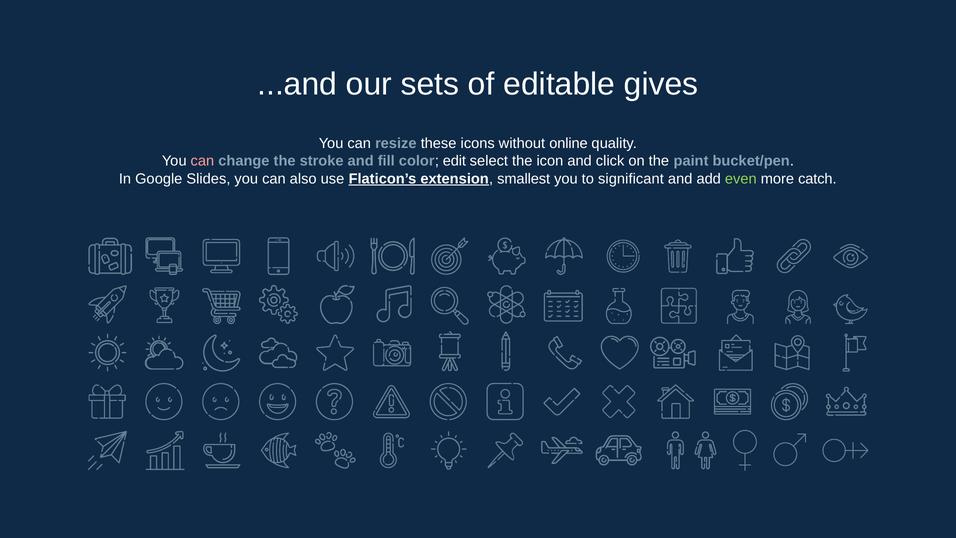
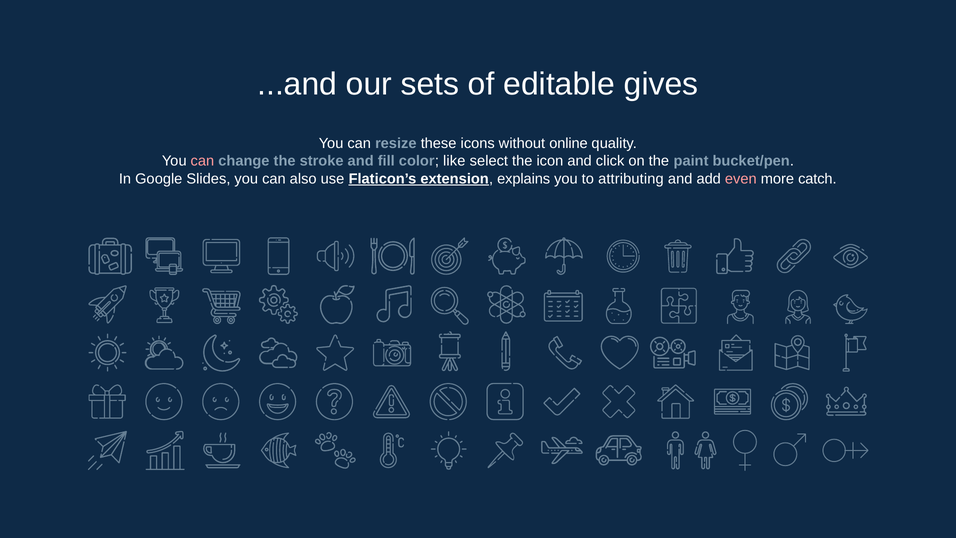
edit: edit -> like
smallest: smallest -> explains
significant: significant -> attributing
even colour: light green -> pink
